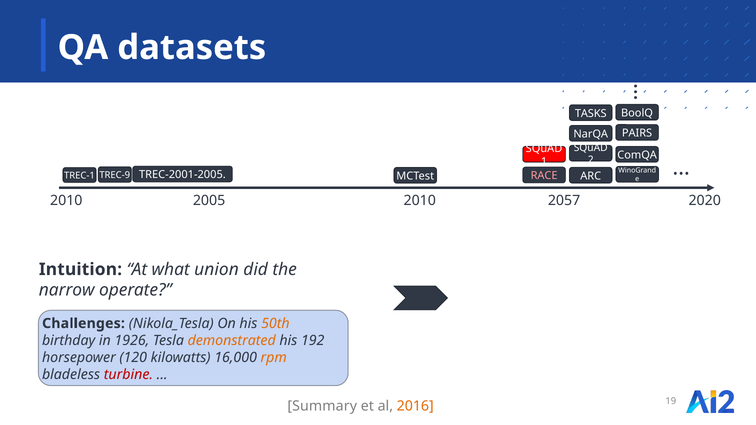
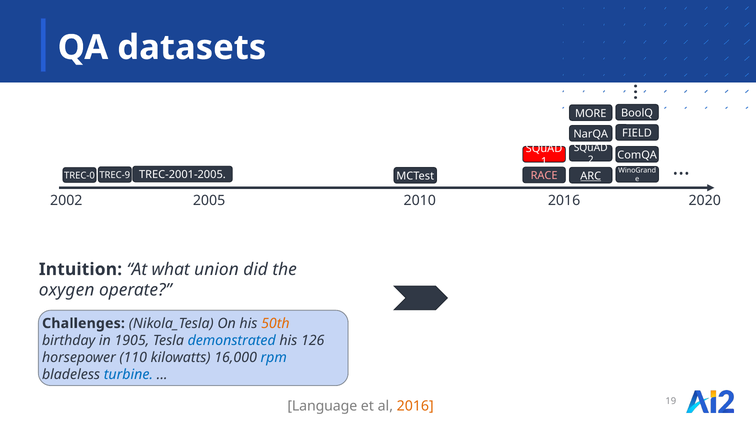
TASKS: TASKS -> MORE
PAIRS: PAIRS -> FIELD
ARC underline: none -> present
TREC-1: TREC-1 -> TREC-0
2010 at (66, 201): 2010 -> 2002
2010 2057: 2057 -> 2016
narrow: narrow -> oxygen
1926: 1926 -> 1905
demonstrated colour: orange -> blue
192: 192 -> 126
120: 120 -> 110
rpm colour: orange -> blue
turbine colour: red -> blue
Summary: Summary -> Language
